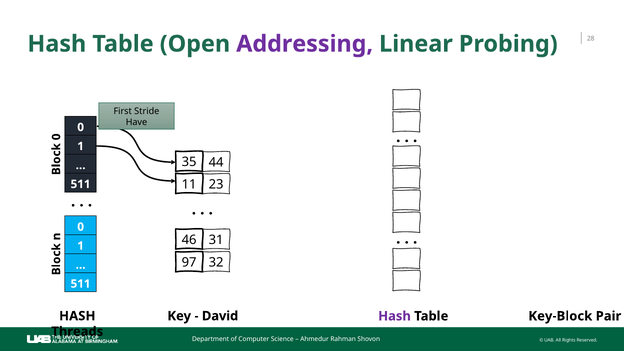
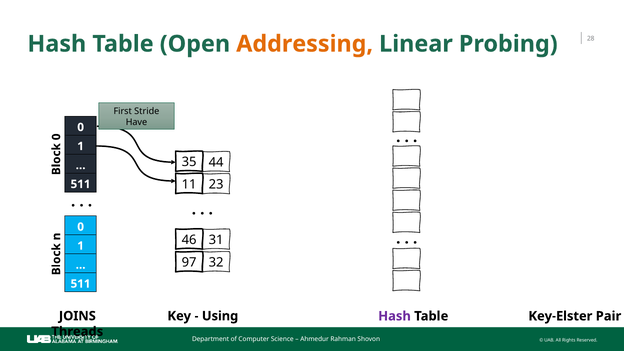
Addressing colour: purple -> orange
HASH at (77, 316): HASH -> JOINS
David: David -> Using
Key-Block: Key-Block -> Key-Elster
